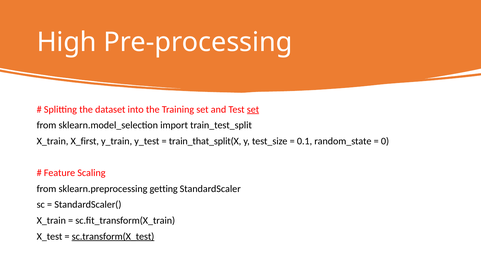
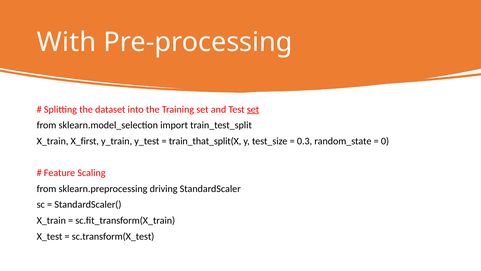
High: High -> With
0.1: 0.1 -> 0.3
getting: getting -> driving
sc.transform(X_test underline: present -> none
